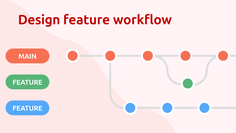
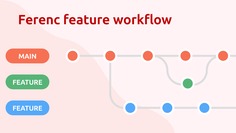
Design: Design -> Ferenc
